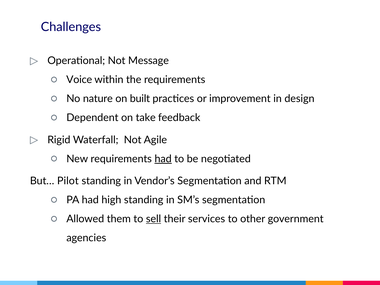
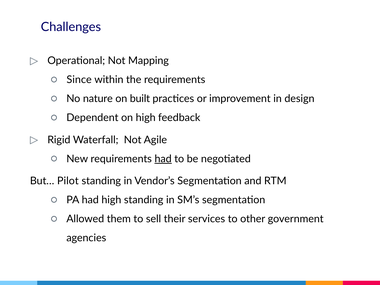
Message: Message -> Mapping
Voice: Voice -> Since
on take: take -> high
sell underline: present -> none
